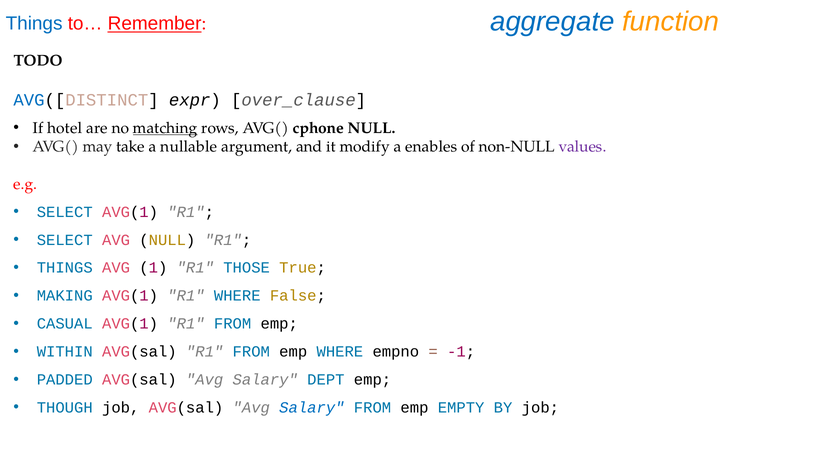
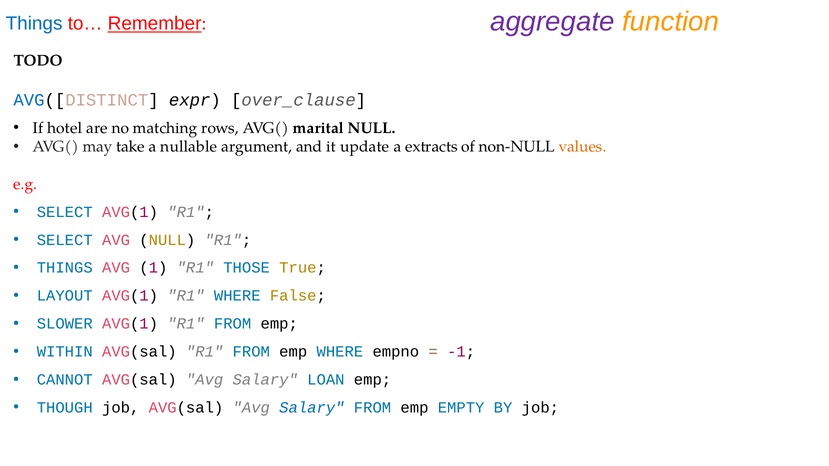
aggregate colour: blue -> purple
matching underline: present -> none
cphone: cphone -> marital
modify: modify -> update
enables: enables -> extracts
values colour: purple -> orange
MAKING: MAKING -> LAYOUT
CASUAL: CASUAL -> SLOWER
PADDED: PADDED -> CANNOT
DEPT: DEPT -> LOAN
